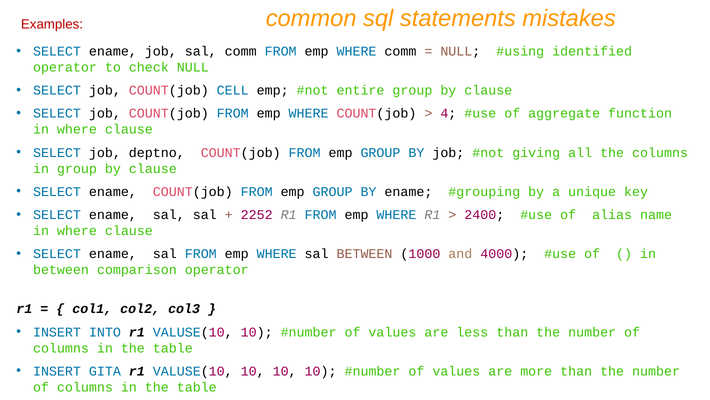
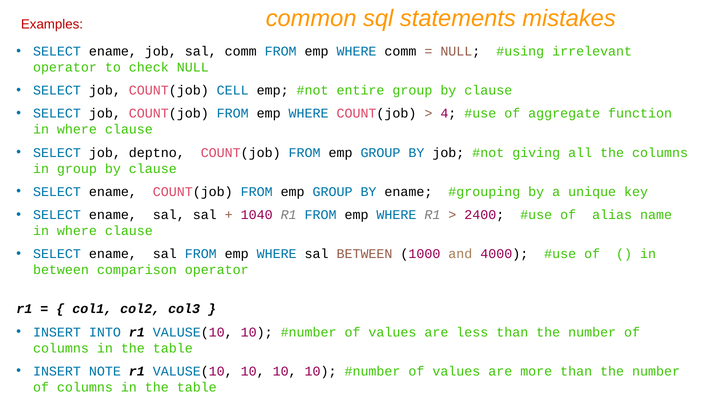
identified: identified -> irrelevant
2252: 2252 -> 1040
GITA: GITA -> NOTE
